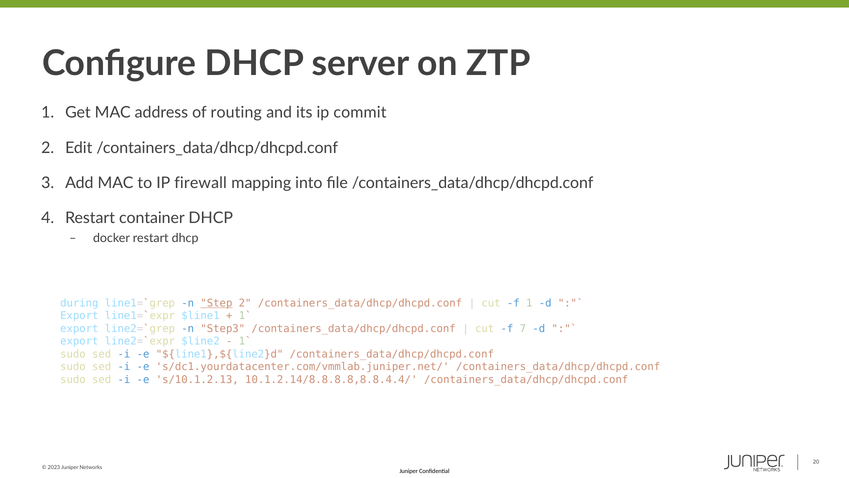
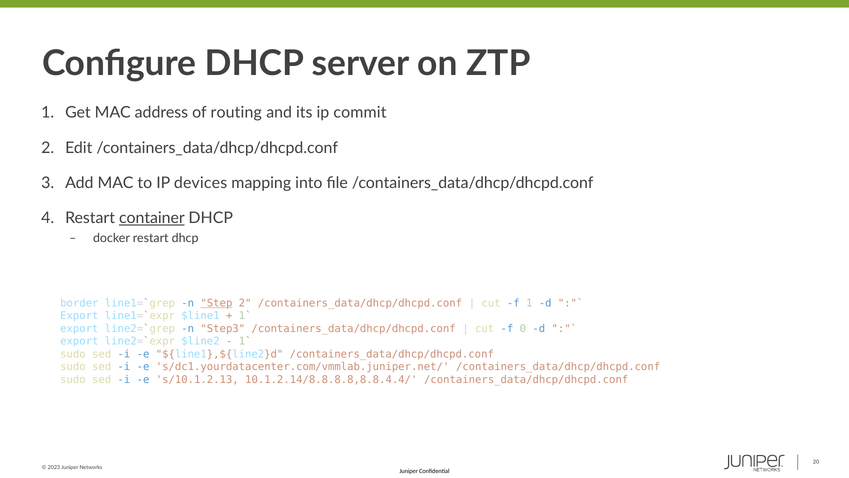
firewall: firewall -> devices
container underline: none -> present
during: during -> border
7: 7 -> 0
